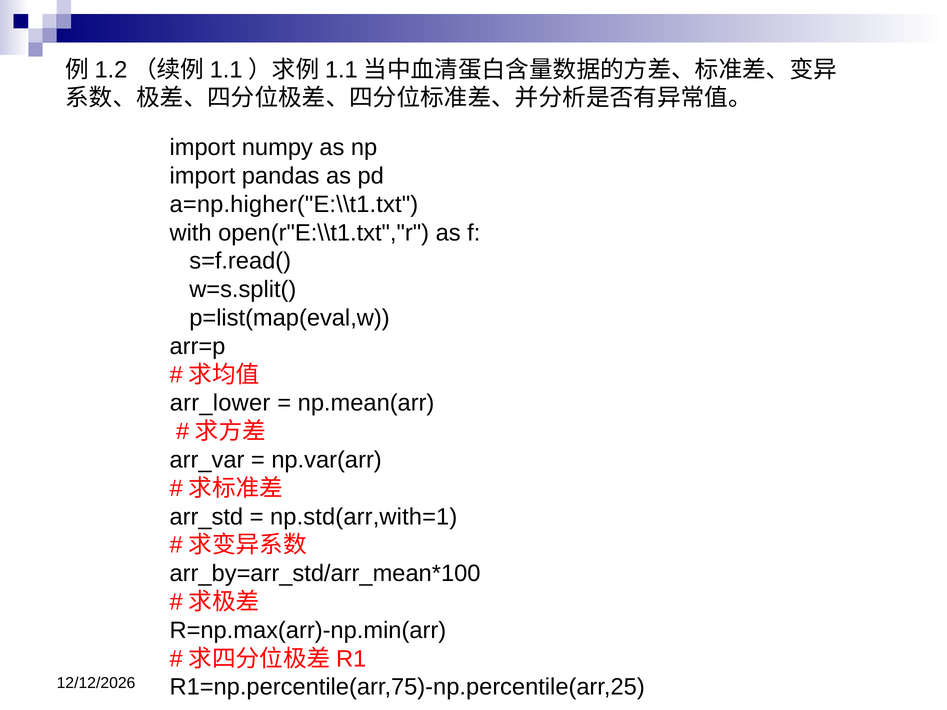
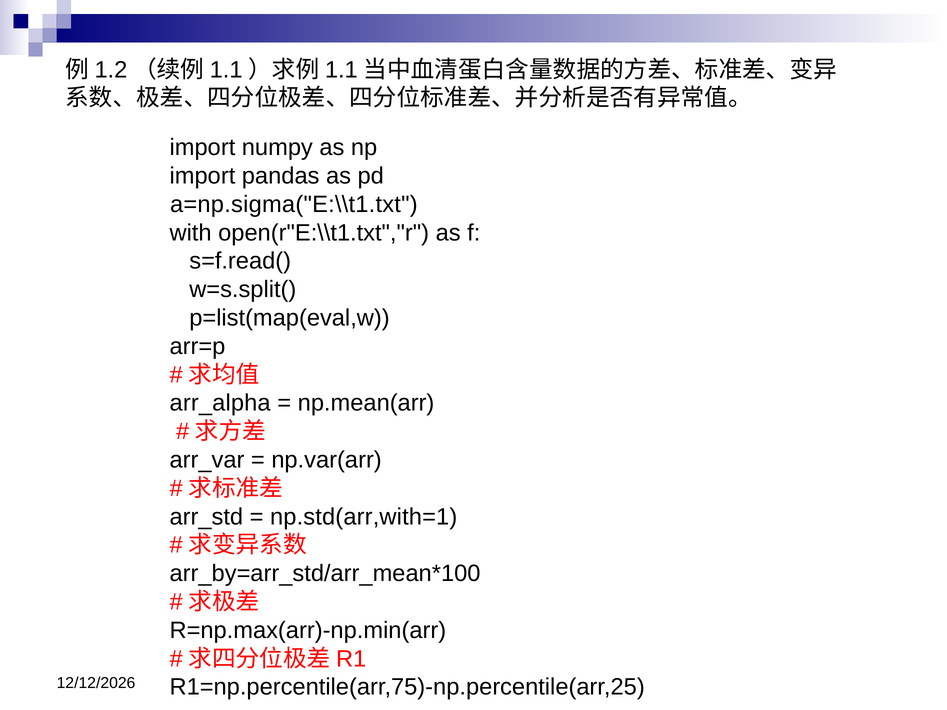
a=np.higher("E:\\t1.txt: a=np.higher("E:\\t1.txt -> a=np.sigma("E:\\t1.txt
arr_lower: arr_lower -> arr_alpha
